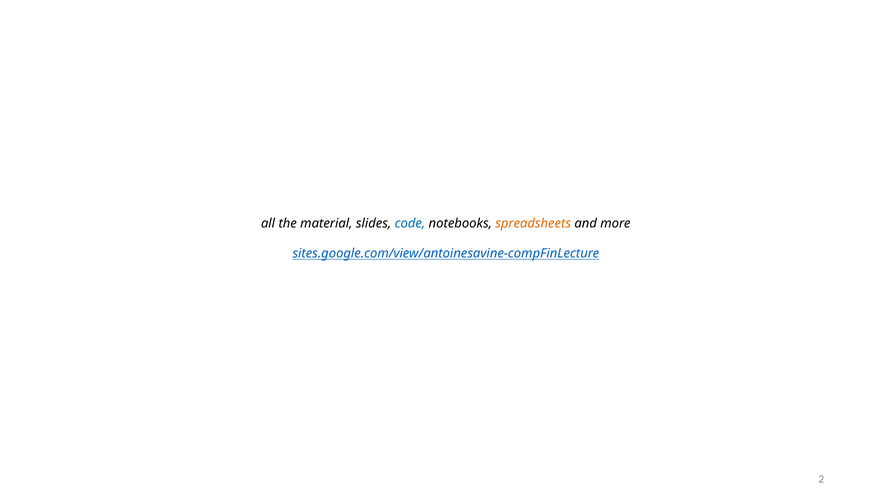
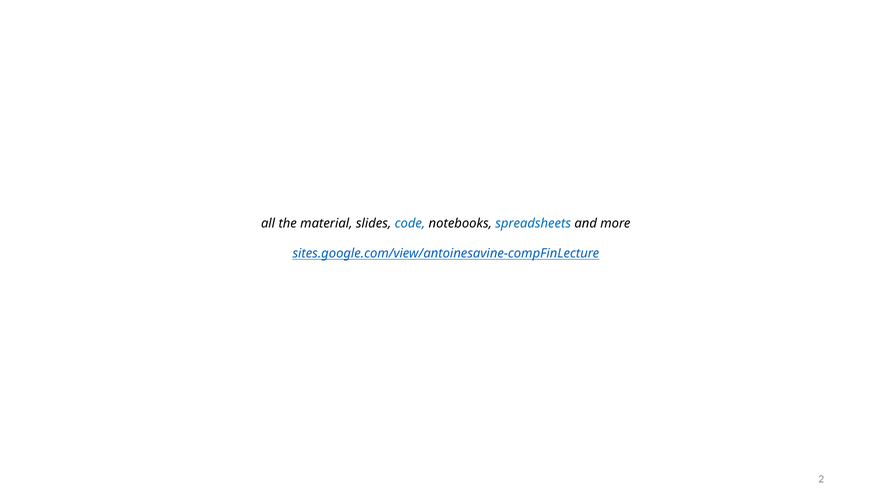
spreadsheets colour: orange -> blue
